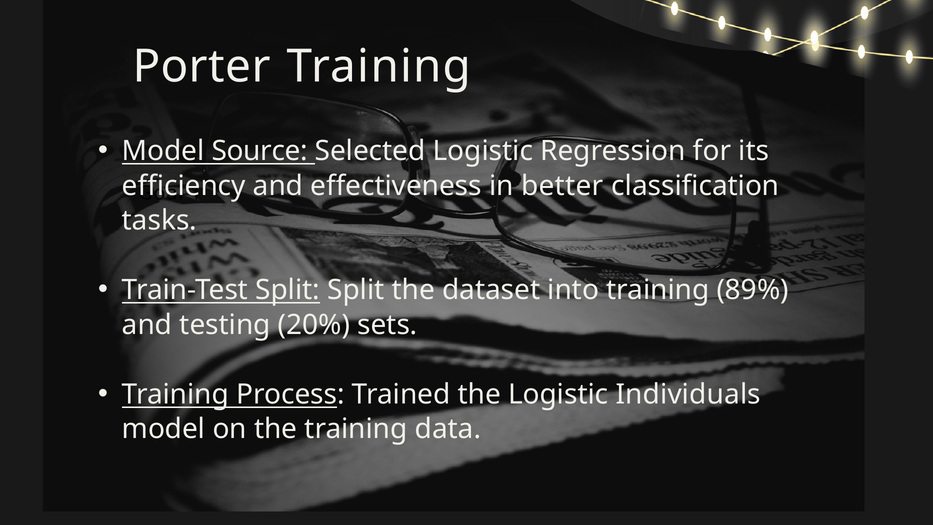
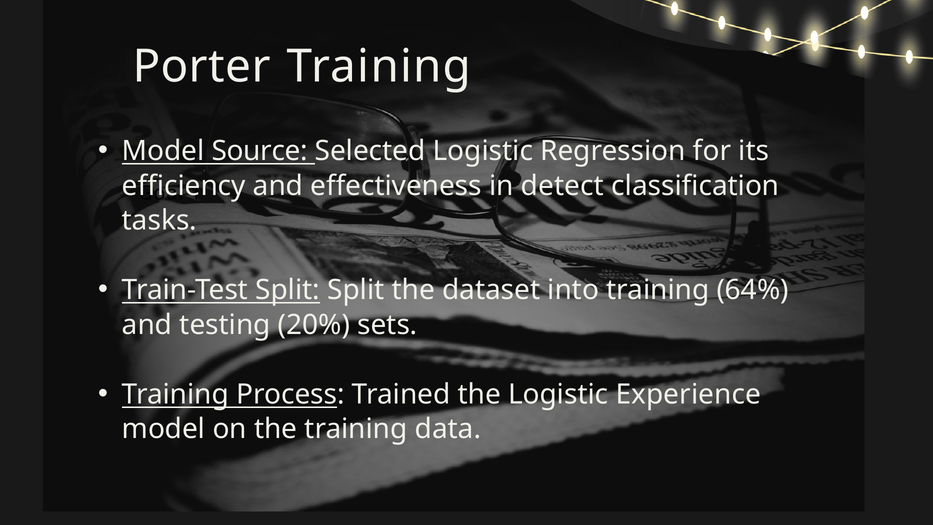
better: better -> detect
89%: 89% -> 64%
Individuals: Individuals -> Experience
